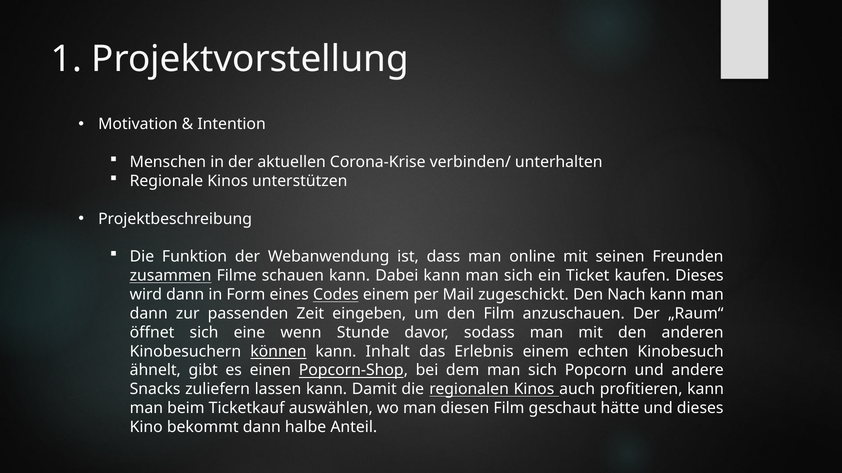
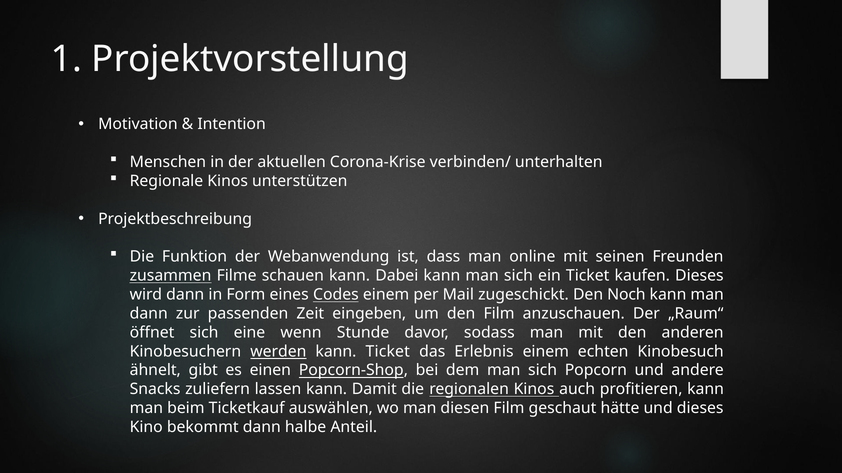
Nach: Nach -> Noch
können: können -> werden
kann Inhalt: Inhalt -> Ticket
